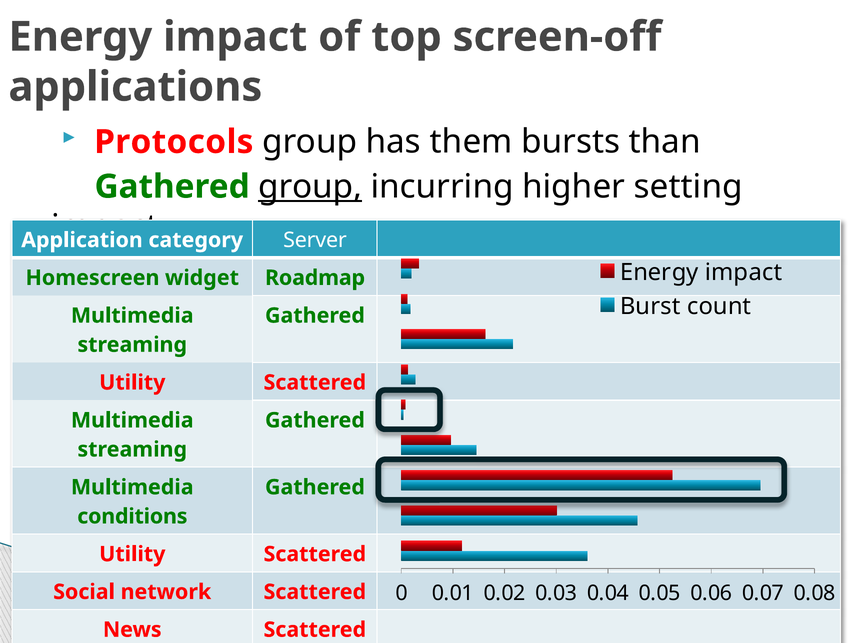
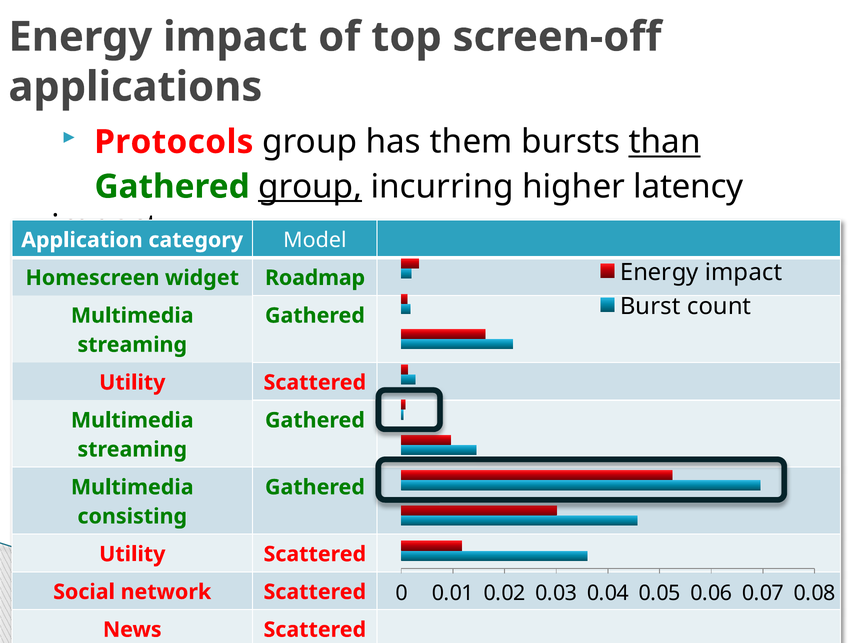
than underline: none -> present
setting: setting -> latency
Server: Server -> Model
conditions: conditions -> consisting
